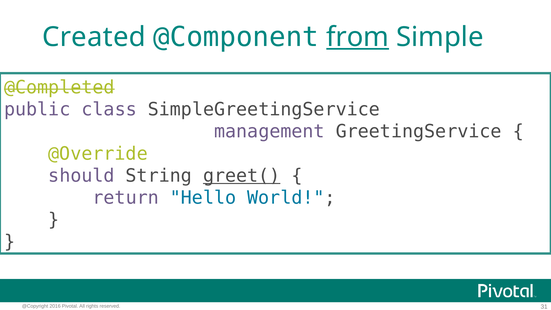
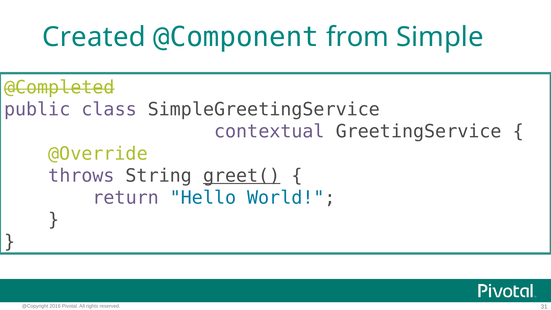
from underline: present -> none
management: management -> contextual
should: should -> throws
